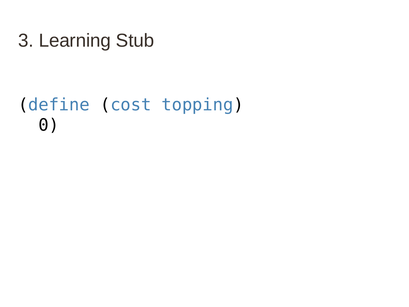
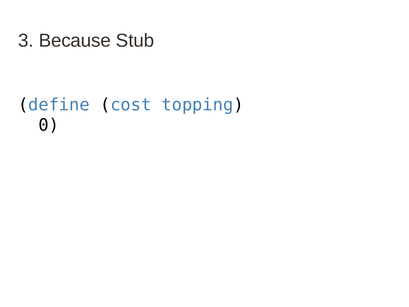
Learning: Learning -> Because
